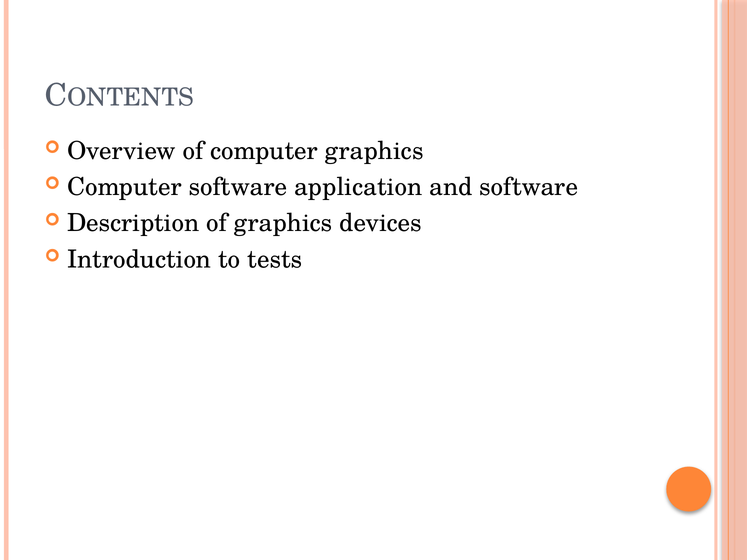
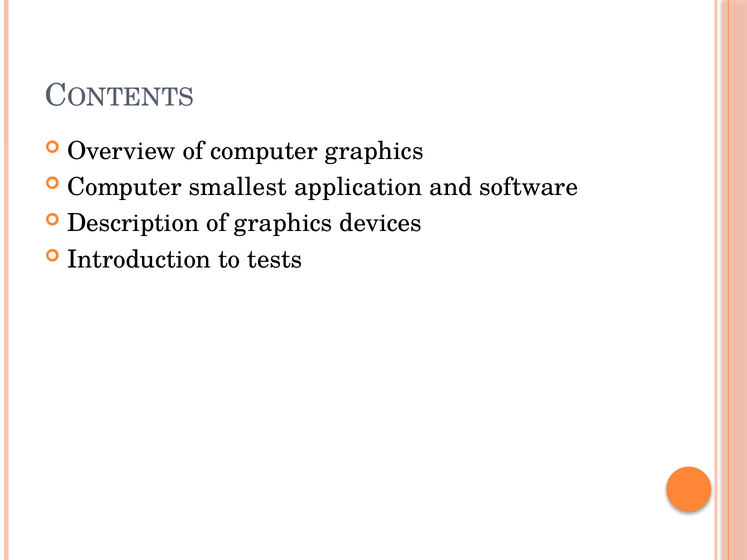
Computer software: software -> smallest
